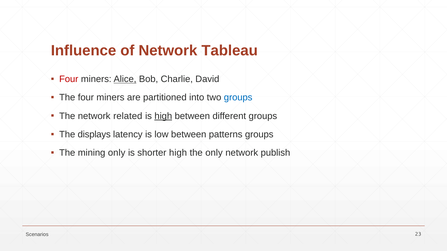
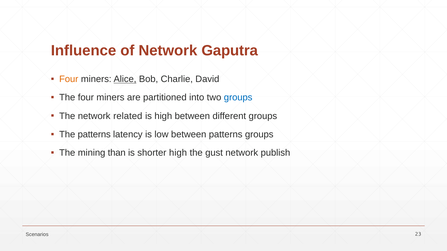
Tableau: Tableau -> Gaputra
Four at (69, 79) colour: red -> orange
high at (163, 116) underline: present -> none
The displays: displays -> patterns
mining only: only -> than
the only: only -> gust
